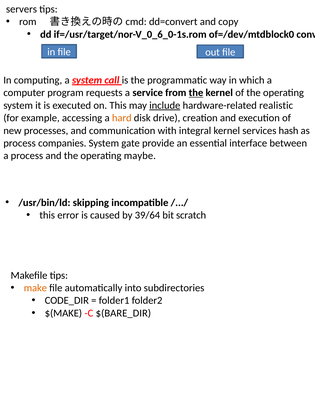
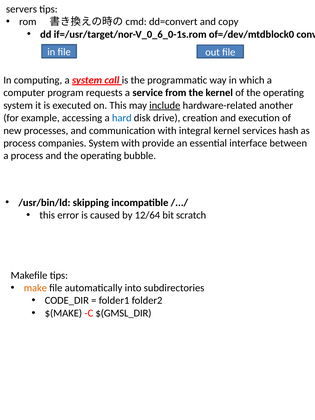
the at (196, 93) underline: present -> none
realistic: realistic -> another
hard colour: orange -> blue
System gate: gate -> with
maybe: maybe -> bubble
39/64: 39/64 -> 12/64
$(BARE_DIR: $(BARE_DIR -> $(GMSL_DIR
